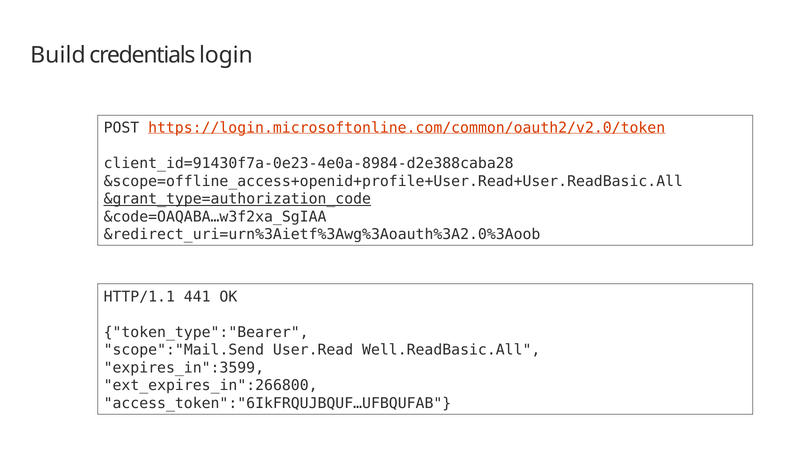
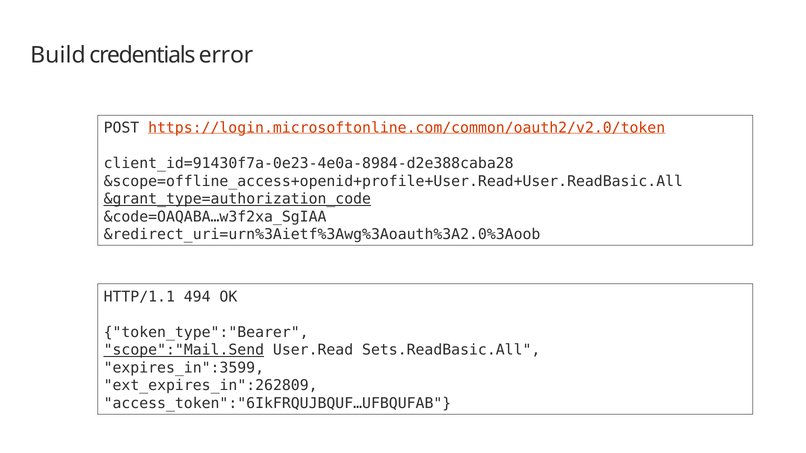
login: login -> error
441: 441 -> 494
scope":"Mail.Send underline: none -> present
Well.ReadBasic.All: Well.ReadBasic.All -> Sets.ReadBasic.All
ext_expires_in":266800: ext_expires_in":266800 -> ext_expires_in":262809
